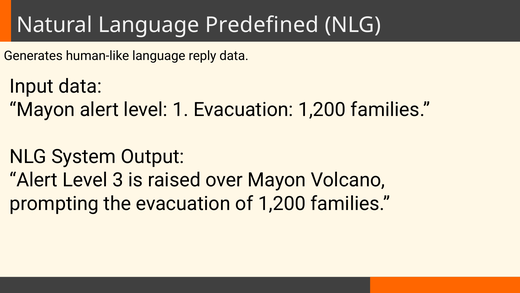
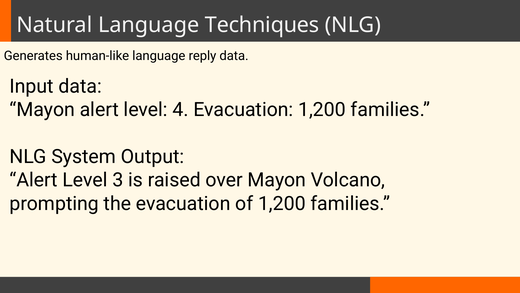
Predefined: Predefined -> Techniques
1: 1 -> 4
